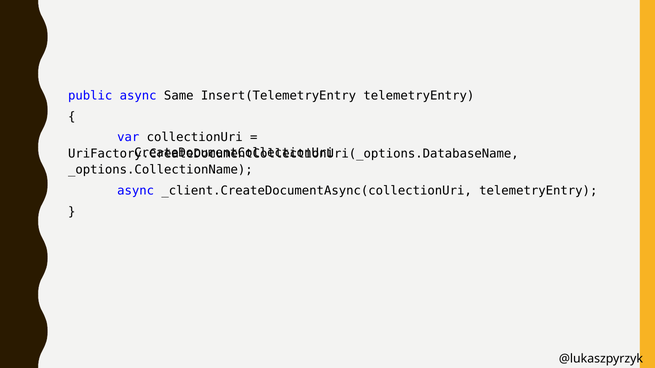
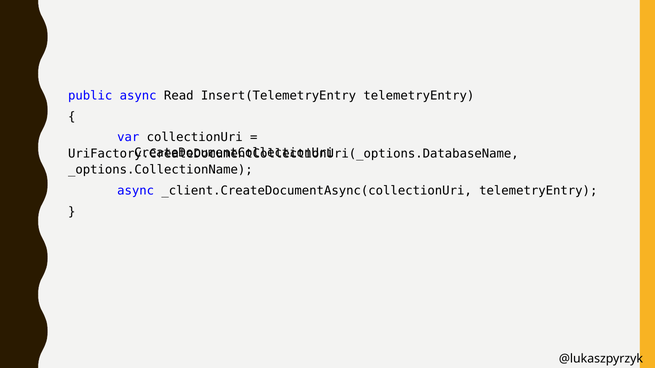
Same: Same -> Read
